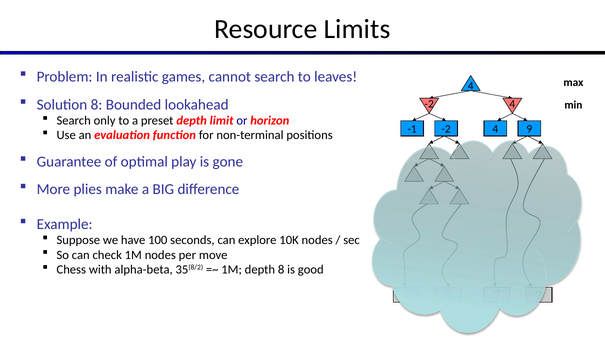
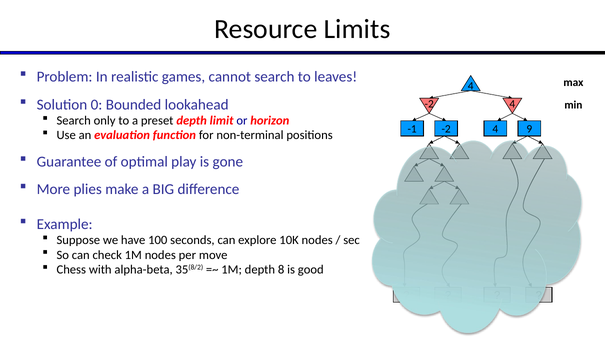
Solution 8: 8 -> 0
